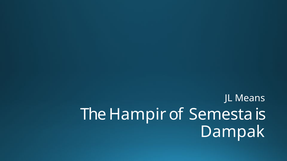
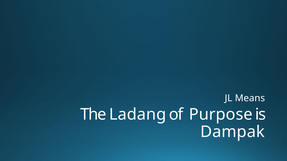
Hampir: Hampir -> Ladang
Semesta: Semesta -> Purpose
